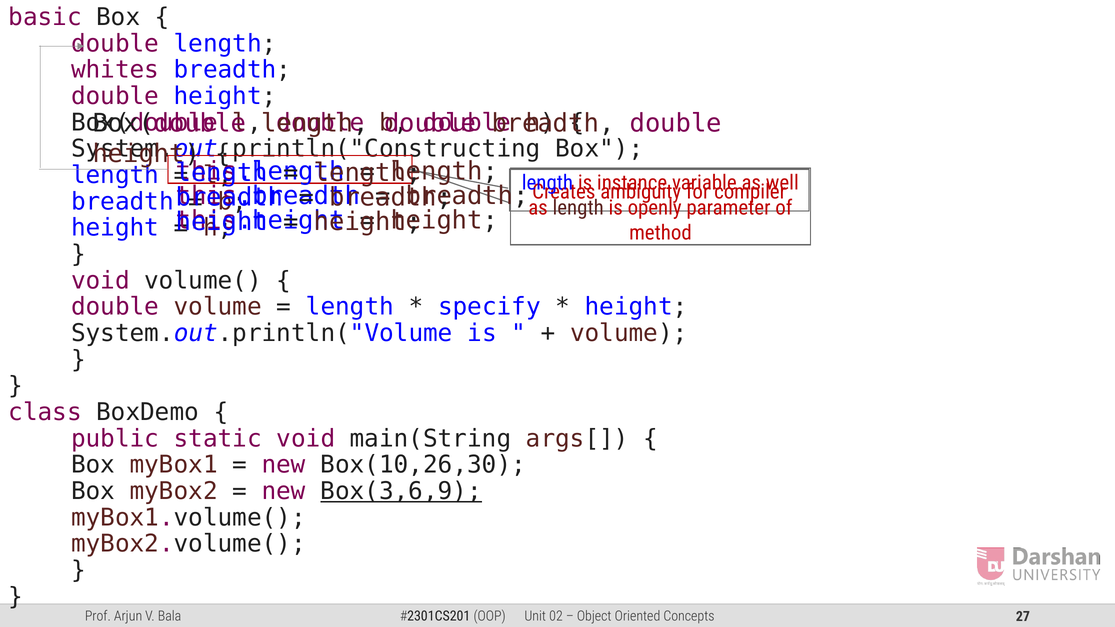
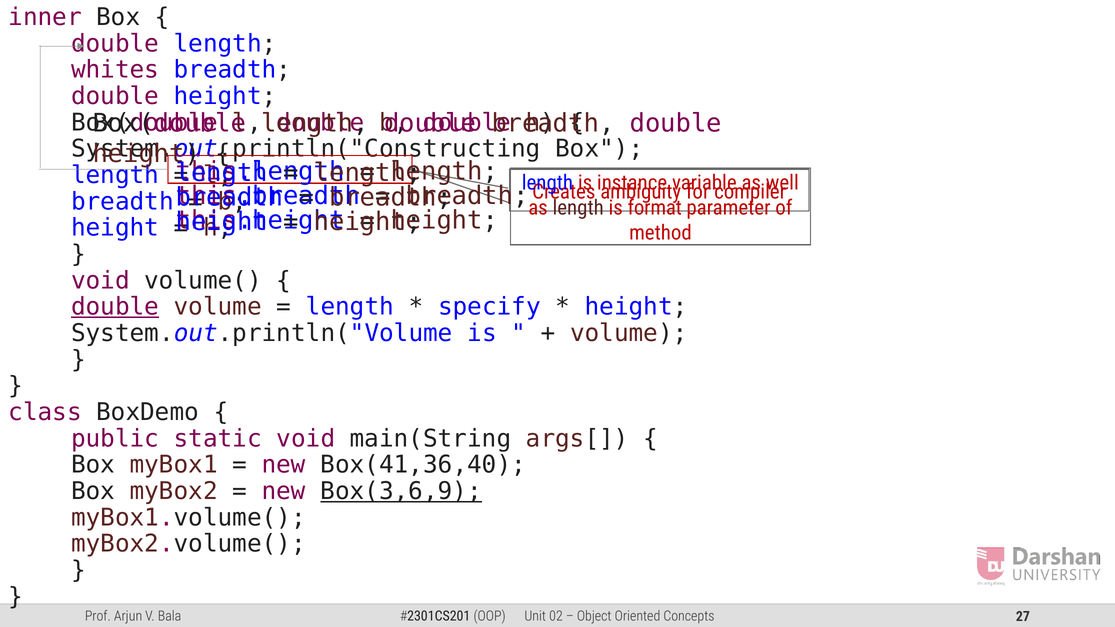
basic: basic -> inner
openly: openly -> format
double at (115, 307) underline: none -> present
Box(10,26,30: Box(10,26,30 -> Box(41,36,40
